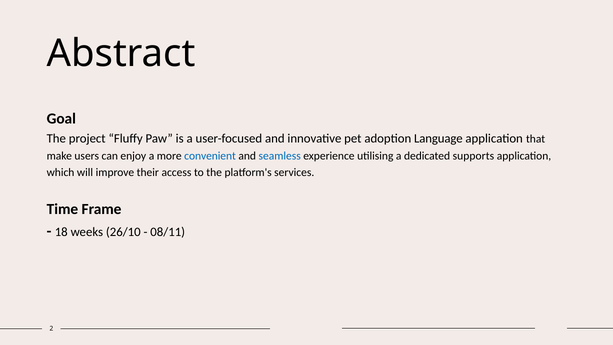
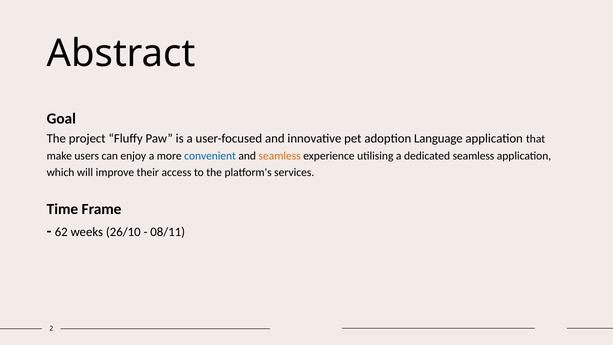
seamless at (280, 156) colour: blue -> orange
dedicated supports: supports -> seamless
18: 18 -> 62
